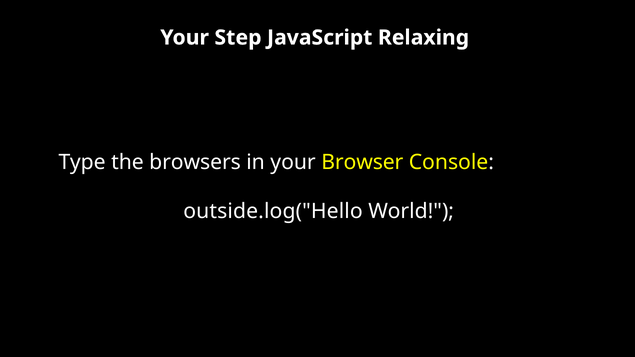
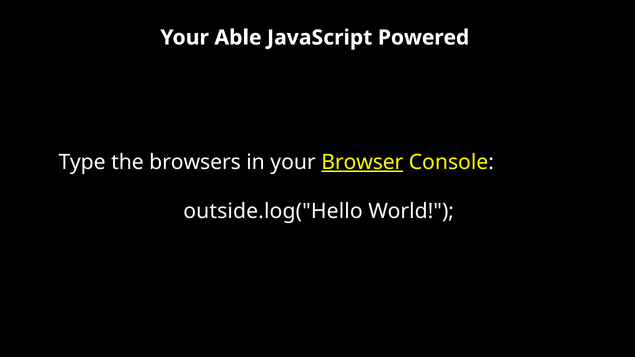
Step: Step -> Able
Relaxing: Relaxing -> Powered
Browser underline: none -> present
